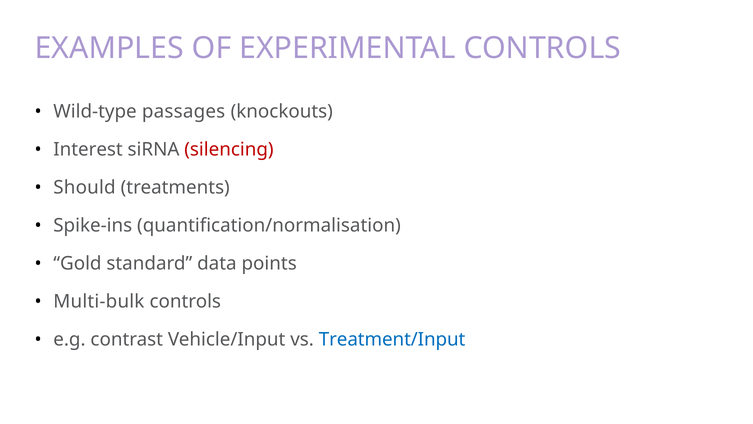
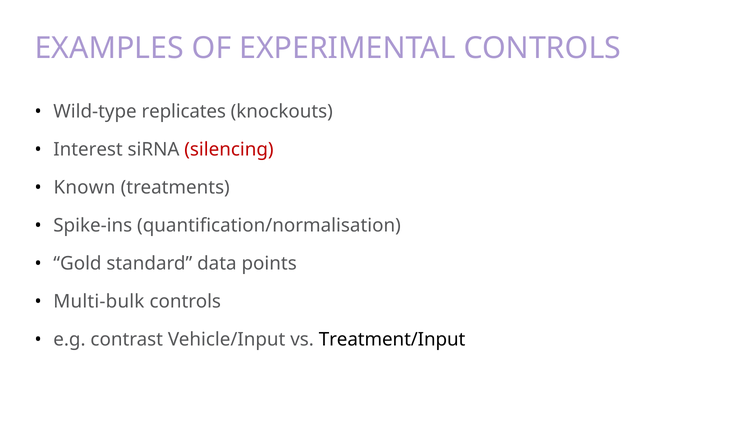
passages: passages -> replicates
Should: Should -> Known
Treatment/Input colour: blue -> black
